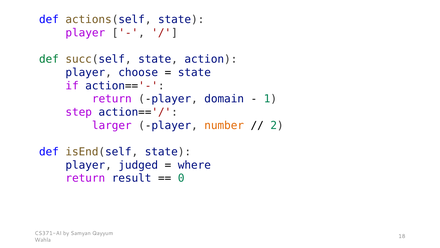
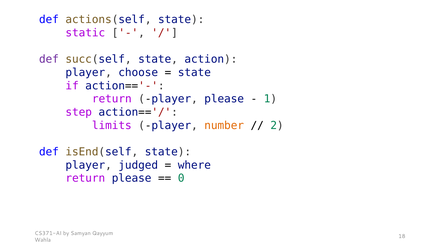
player at (85, 33): player -> static
def at (49, 59) colour: green -> purple
player domain: domain -> please
larger: larger -> limits
return result: result -> please
